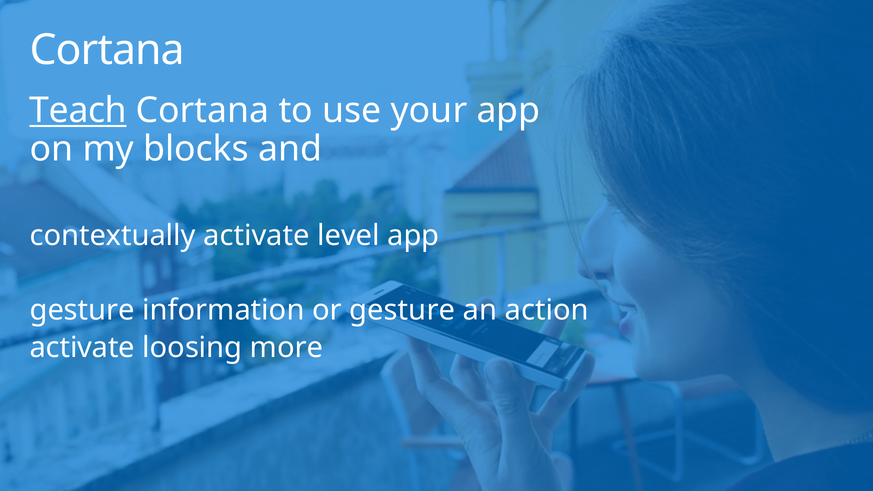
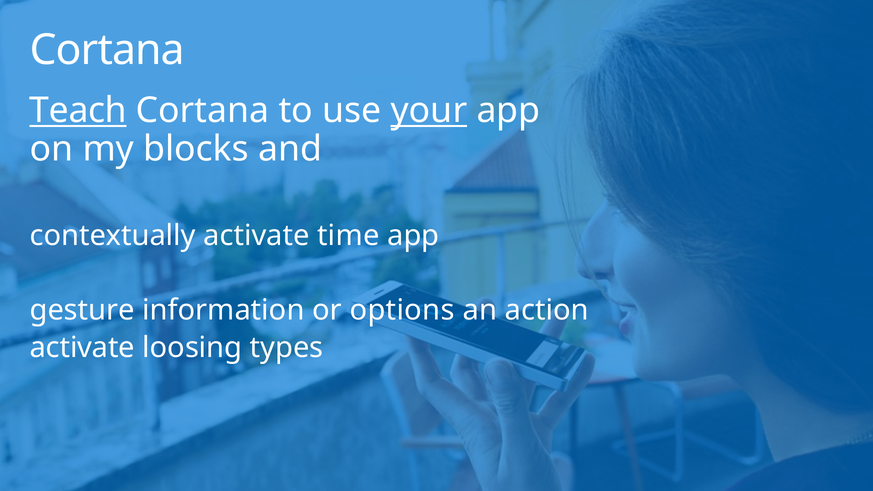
your underline: none -> present
level: level -> time
or gesture: gesture -> options
more: more -> types
